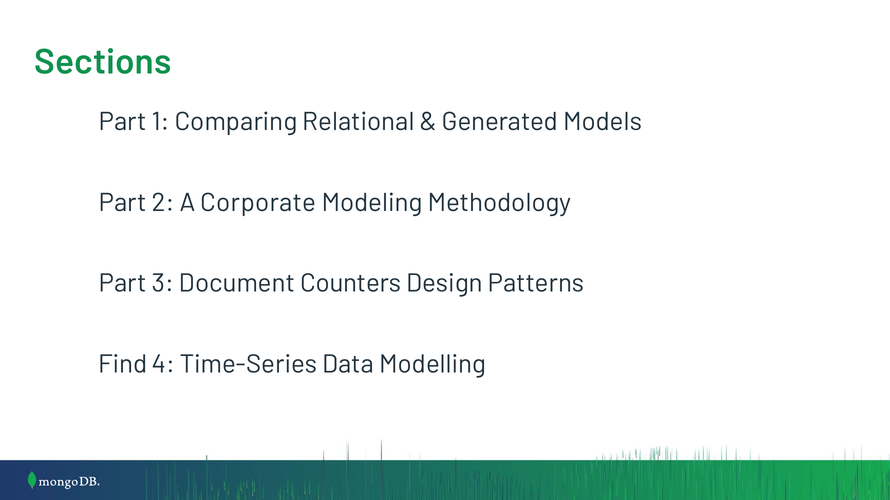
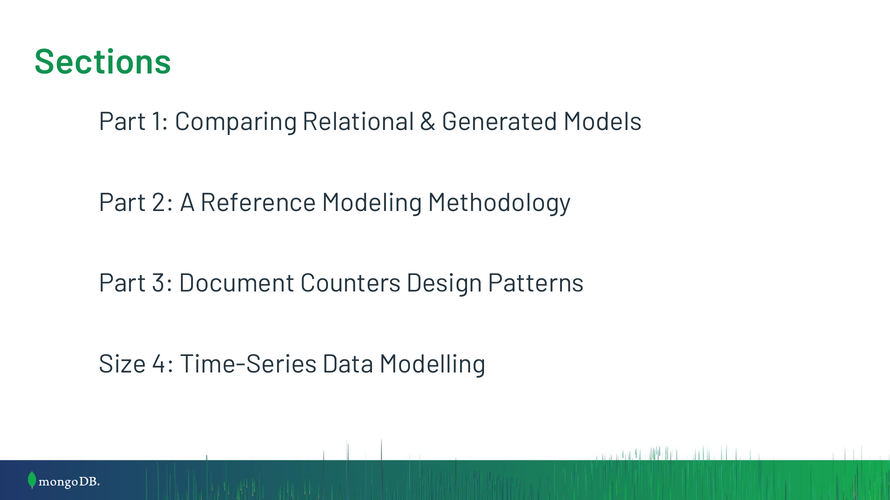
Corporate: Corporate -> Reference
Find: Find -> Size
